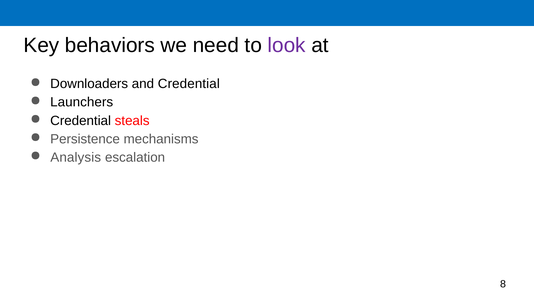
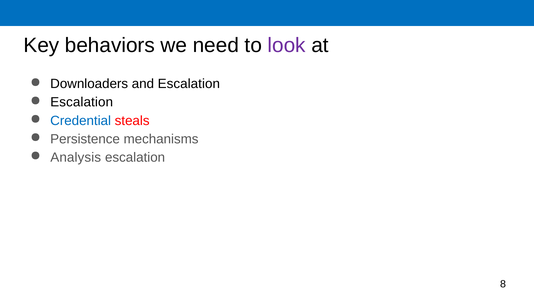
and Credential: Credential -> Escalation
Launchers at (82, 102): Launchers -> Escalation
Credential at (81, 121) colour: black -> blue
